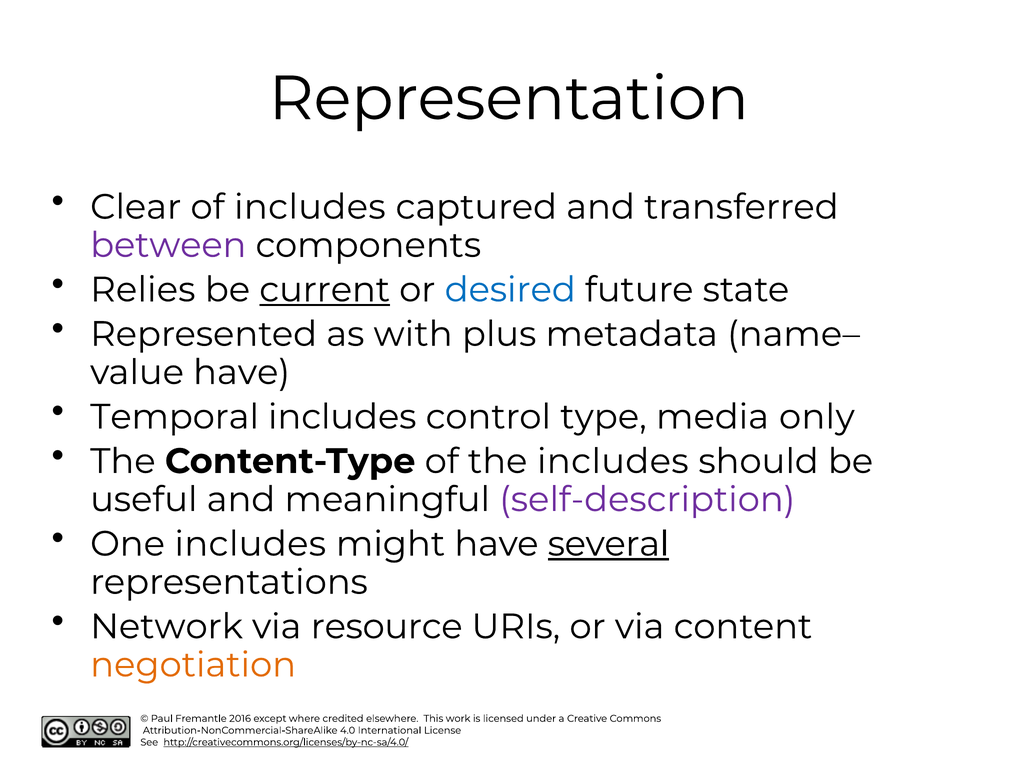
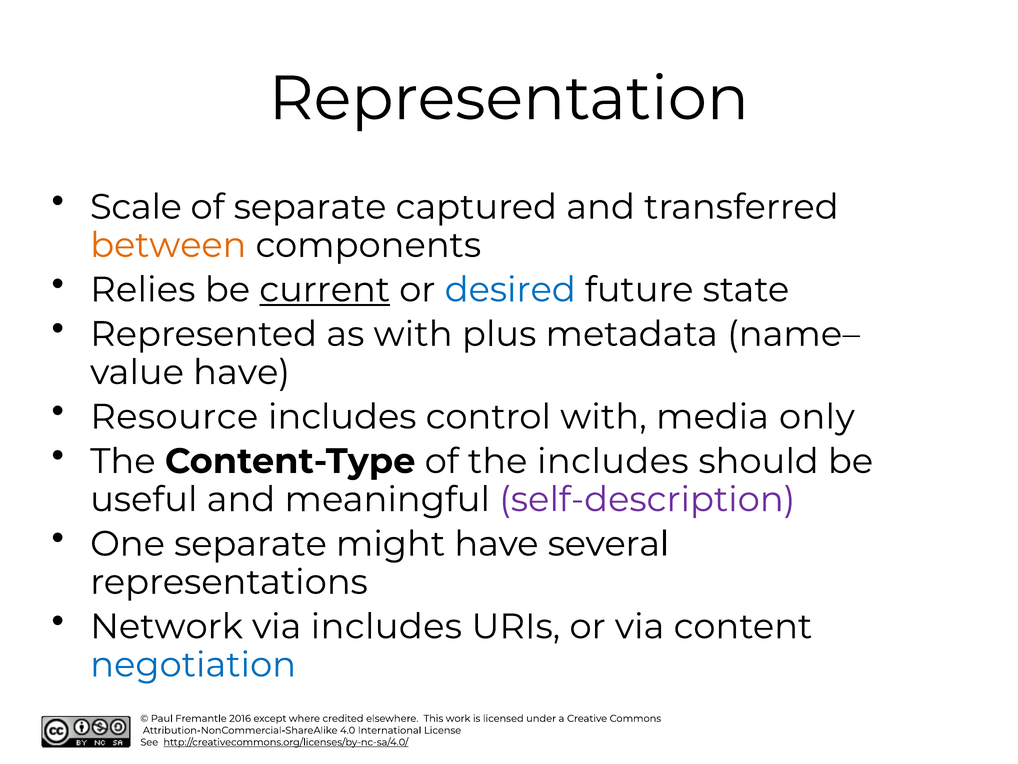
Clear: Clear -> Scale
of includes: includes -> separate
between colour: purple -> orange
Temporal: Temporal -> Resource
control type: type -> with
One includes: includes -> separate
several underline: present -> none
via resource: resource -> includes
negotiation colour: orange -> blue
